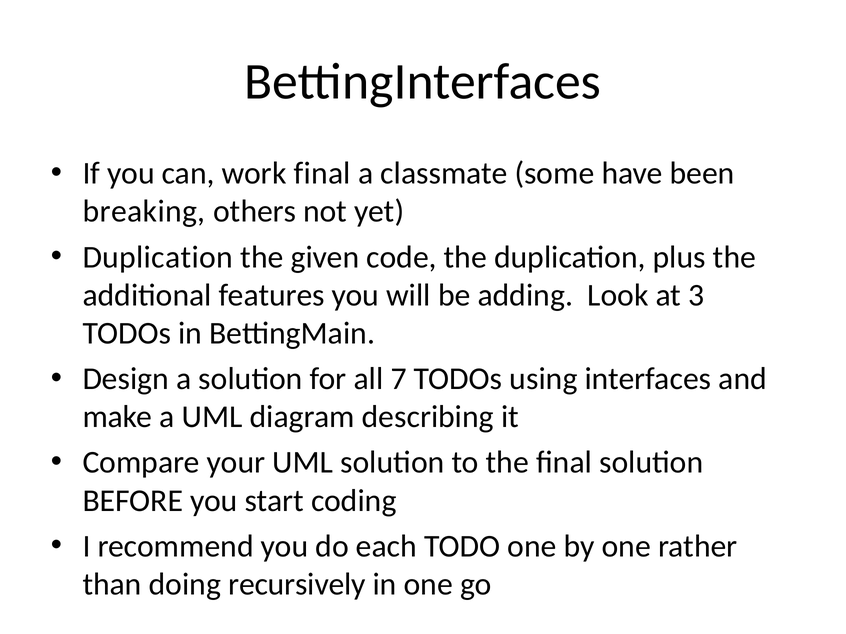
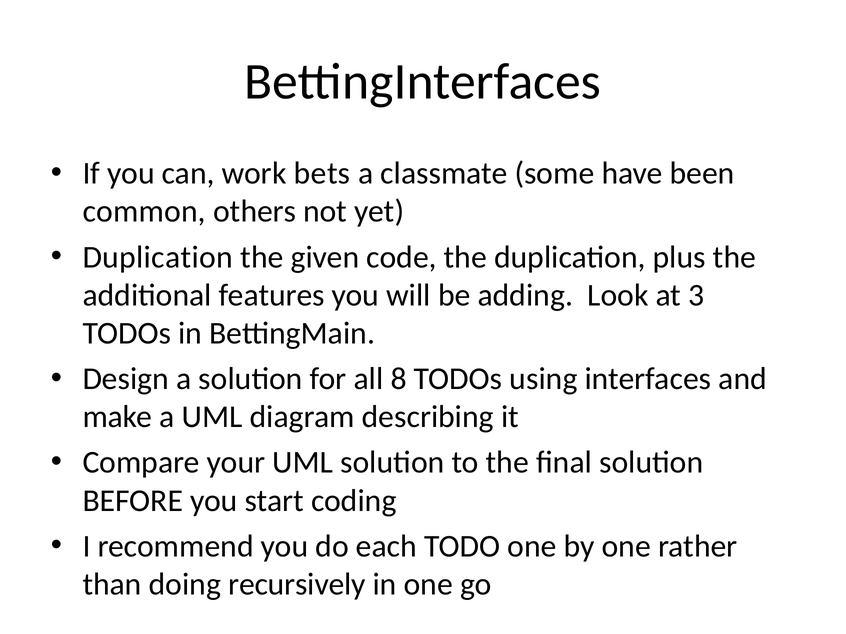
work final: final -> bets
breaking: breaking -> common
7: 7 -> 8
